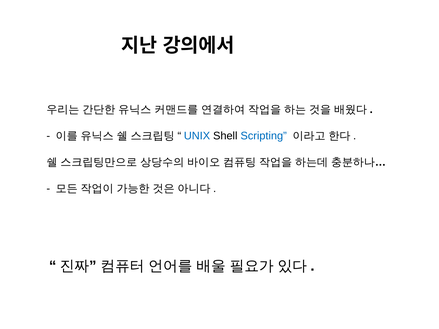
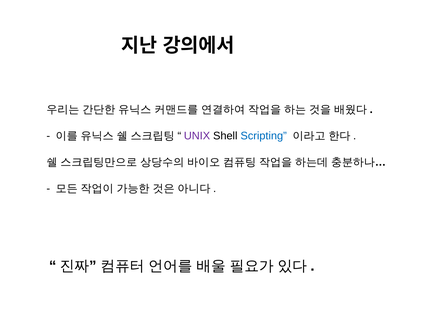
UNIX colour: blue -> purple
